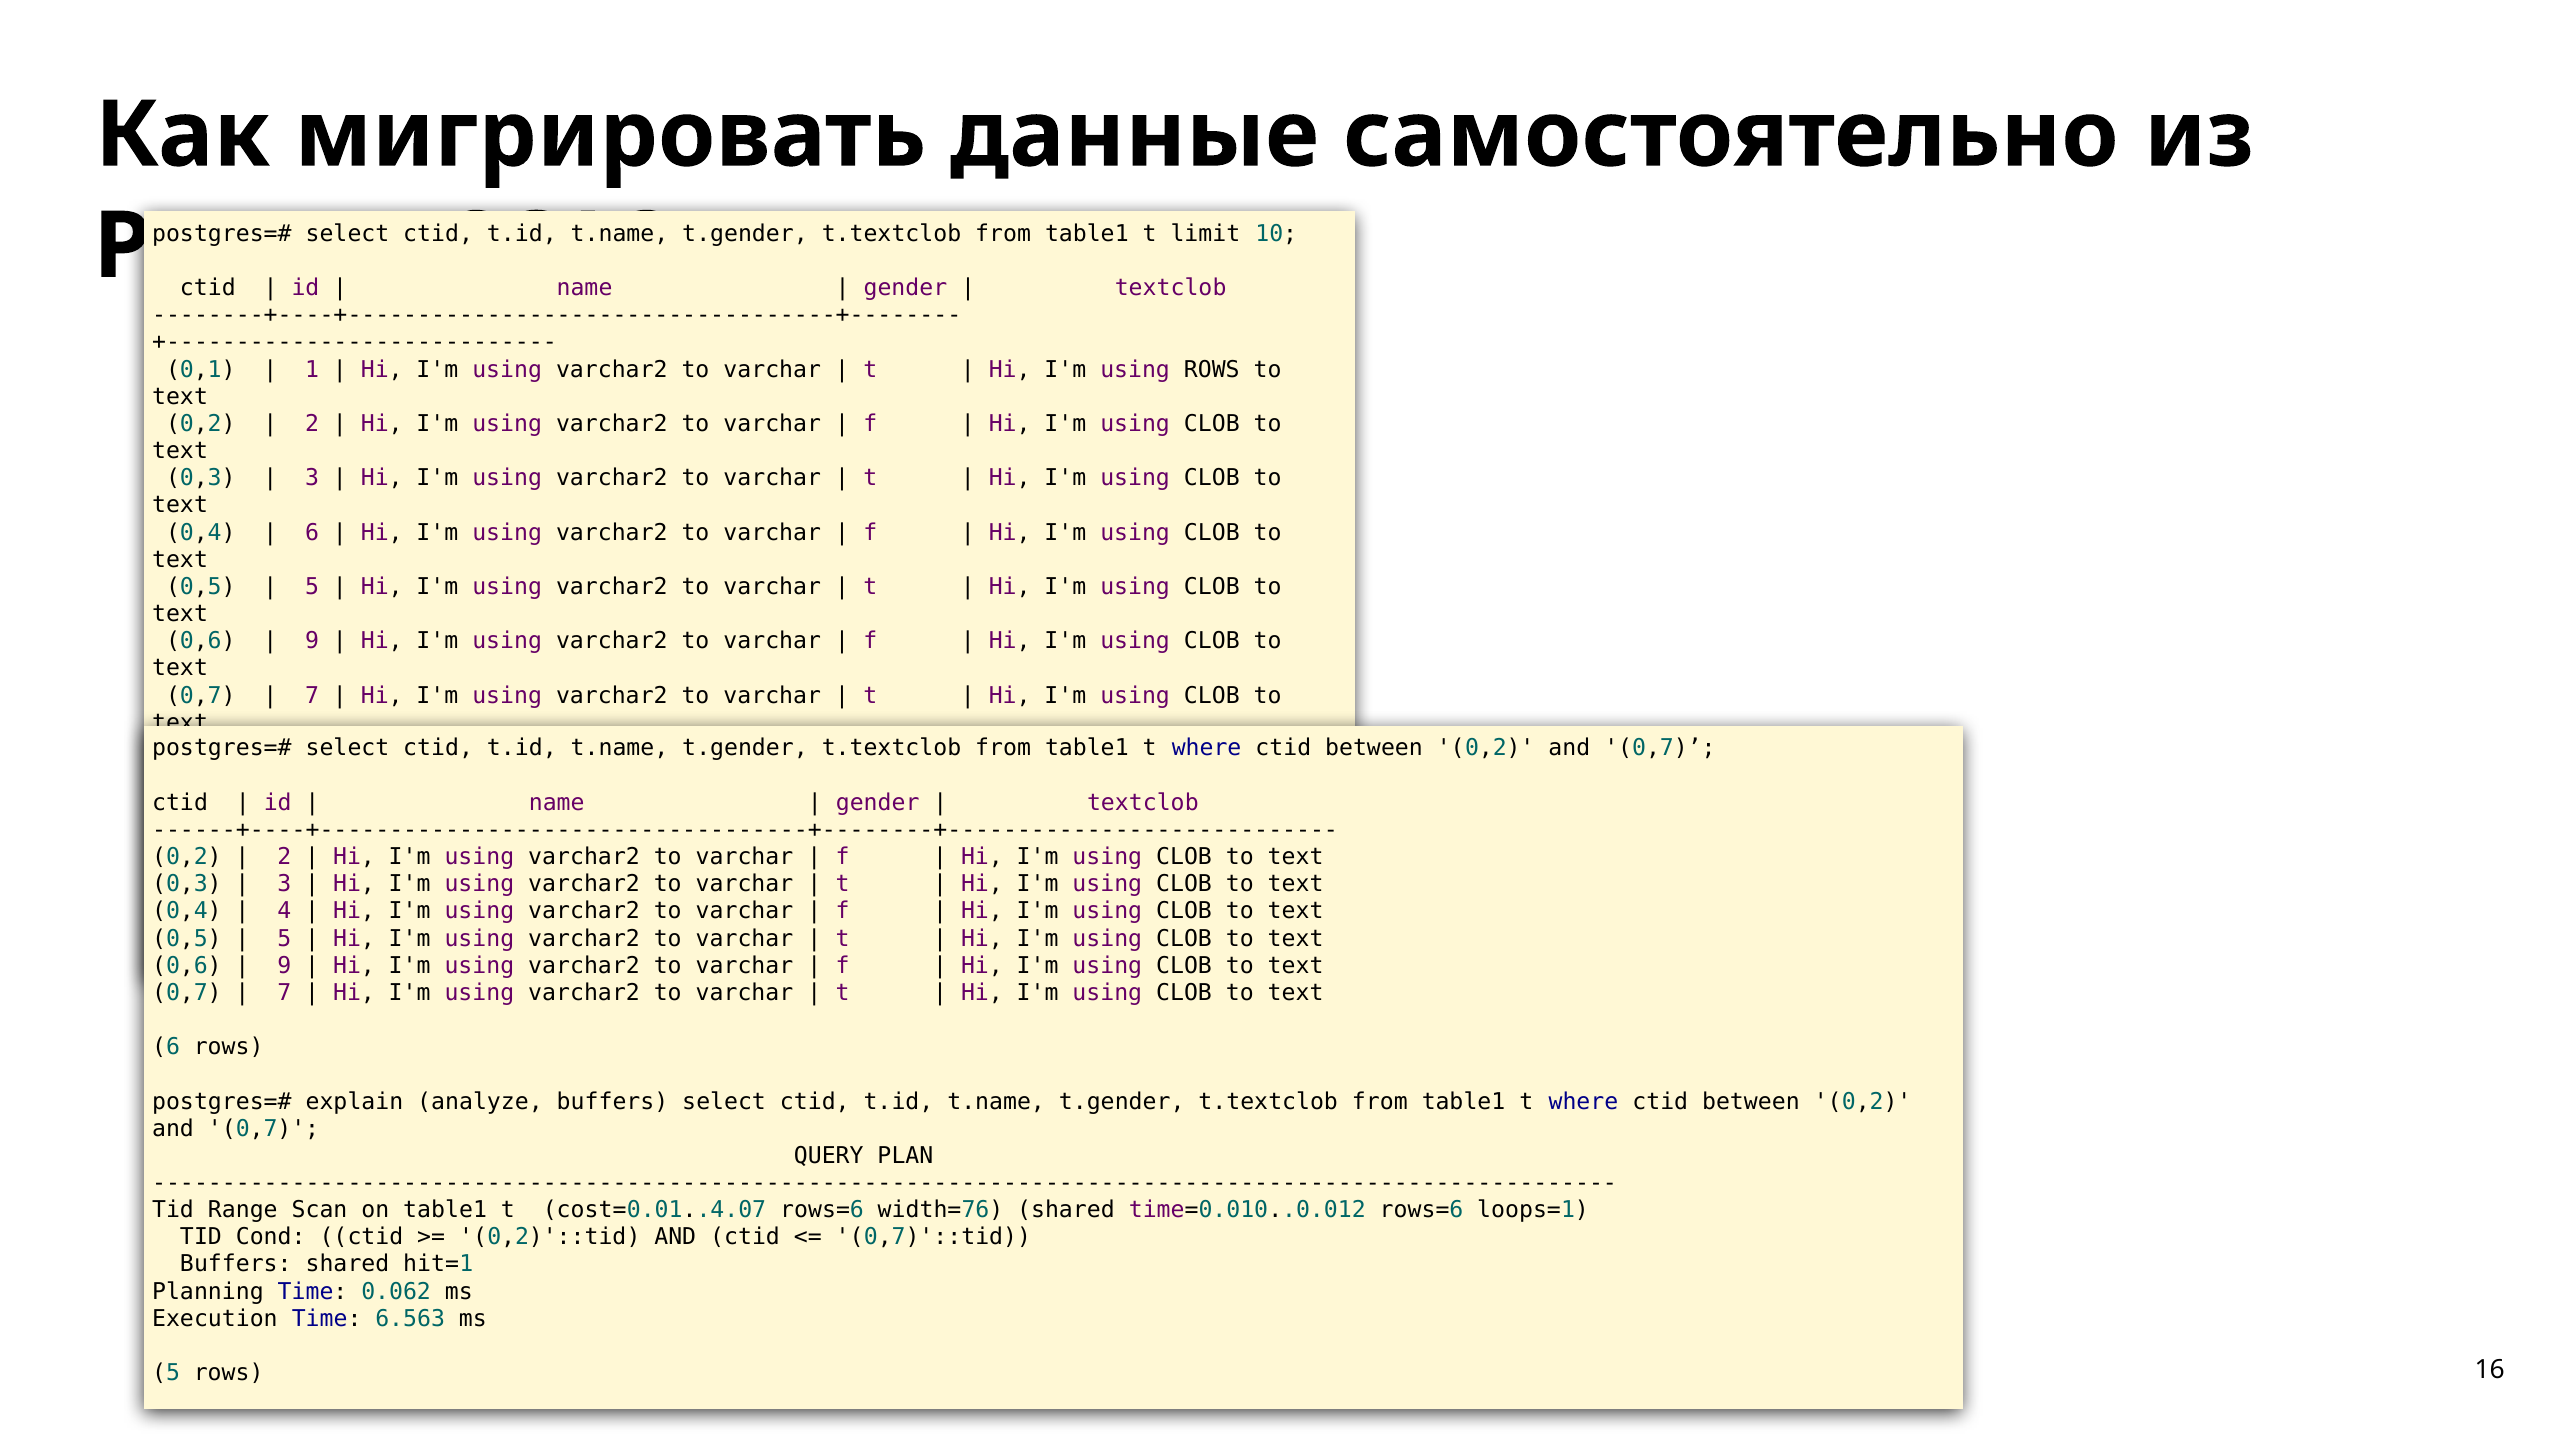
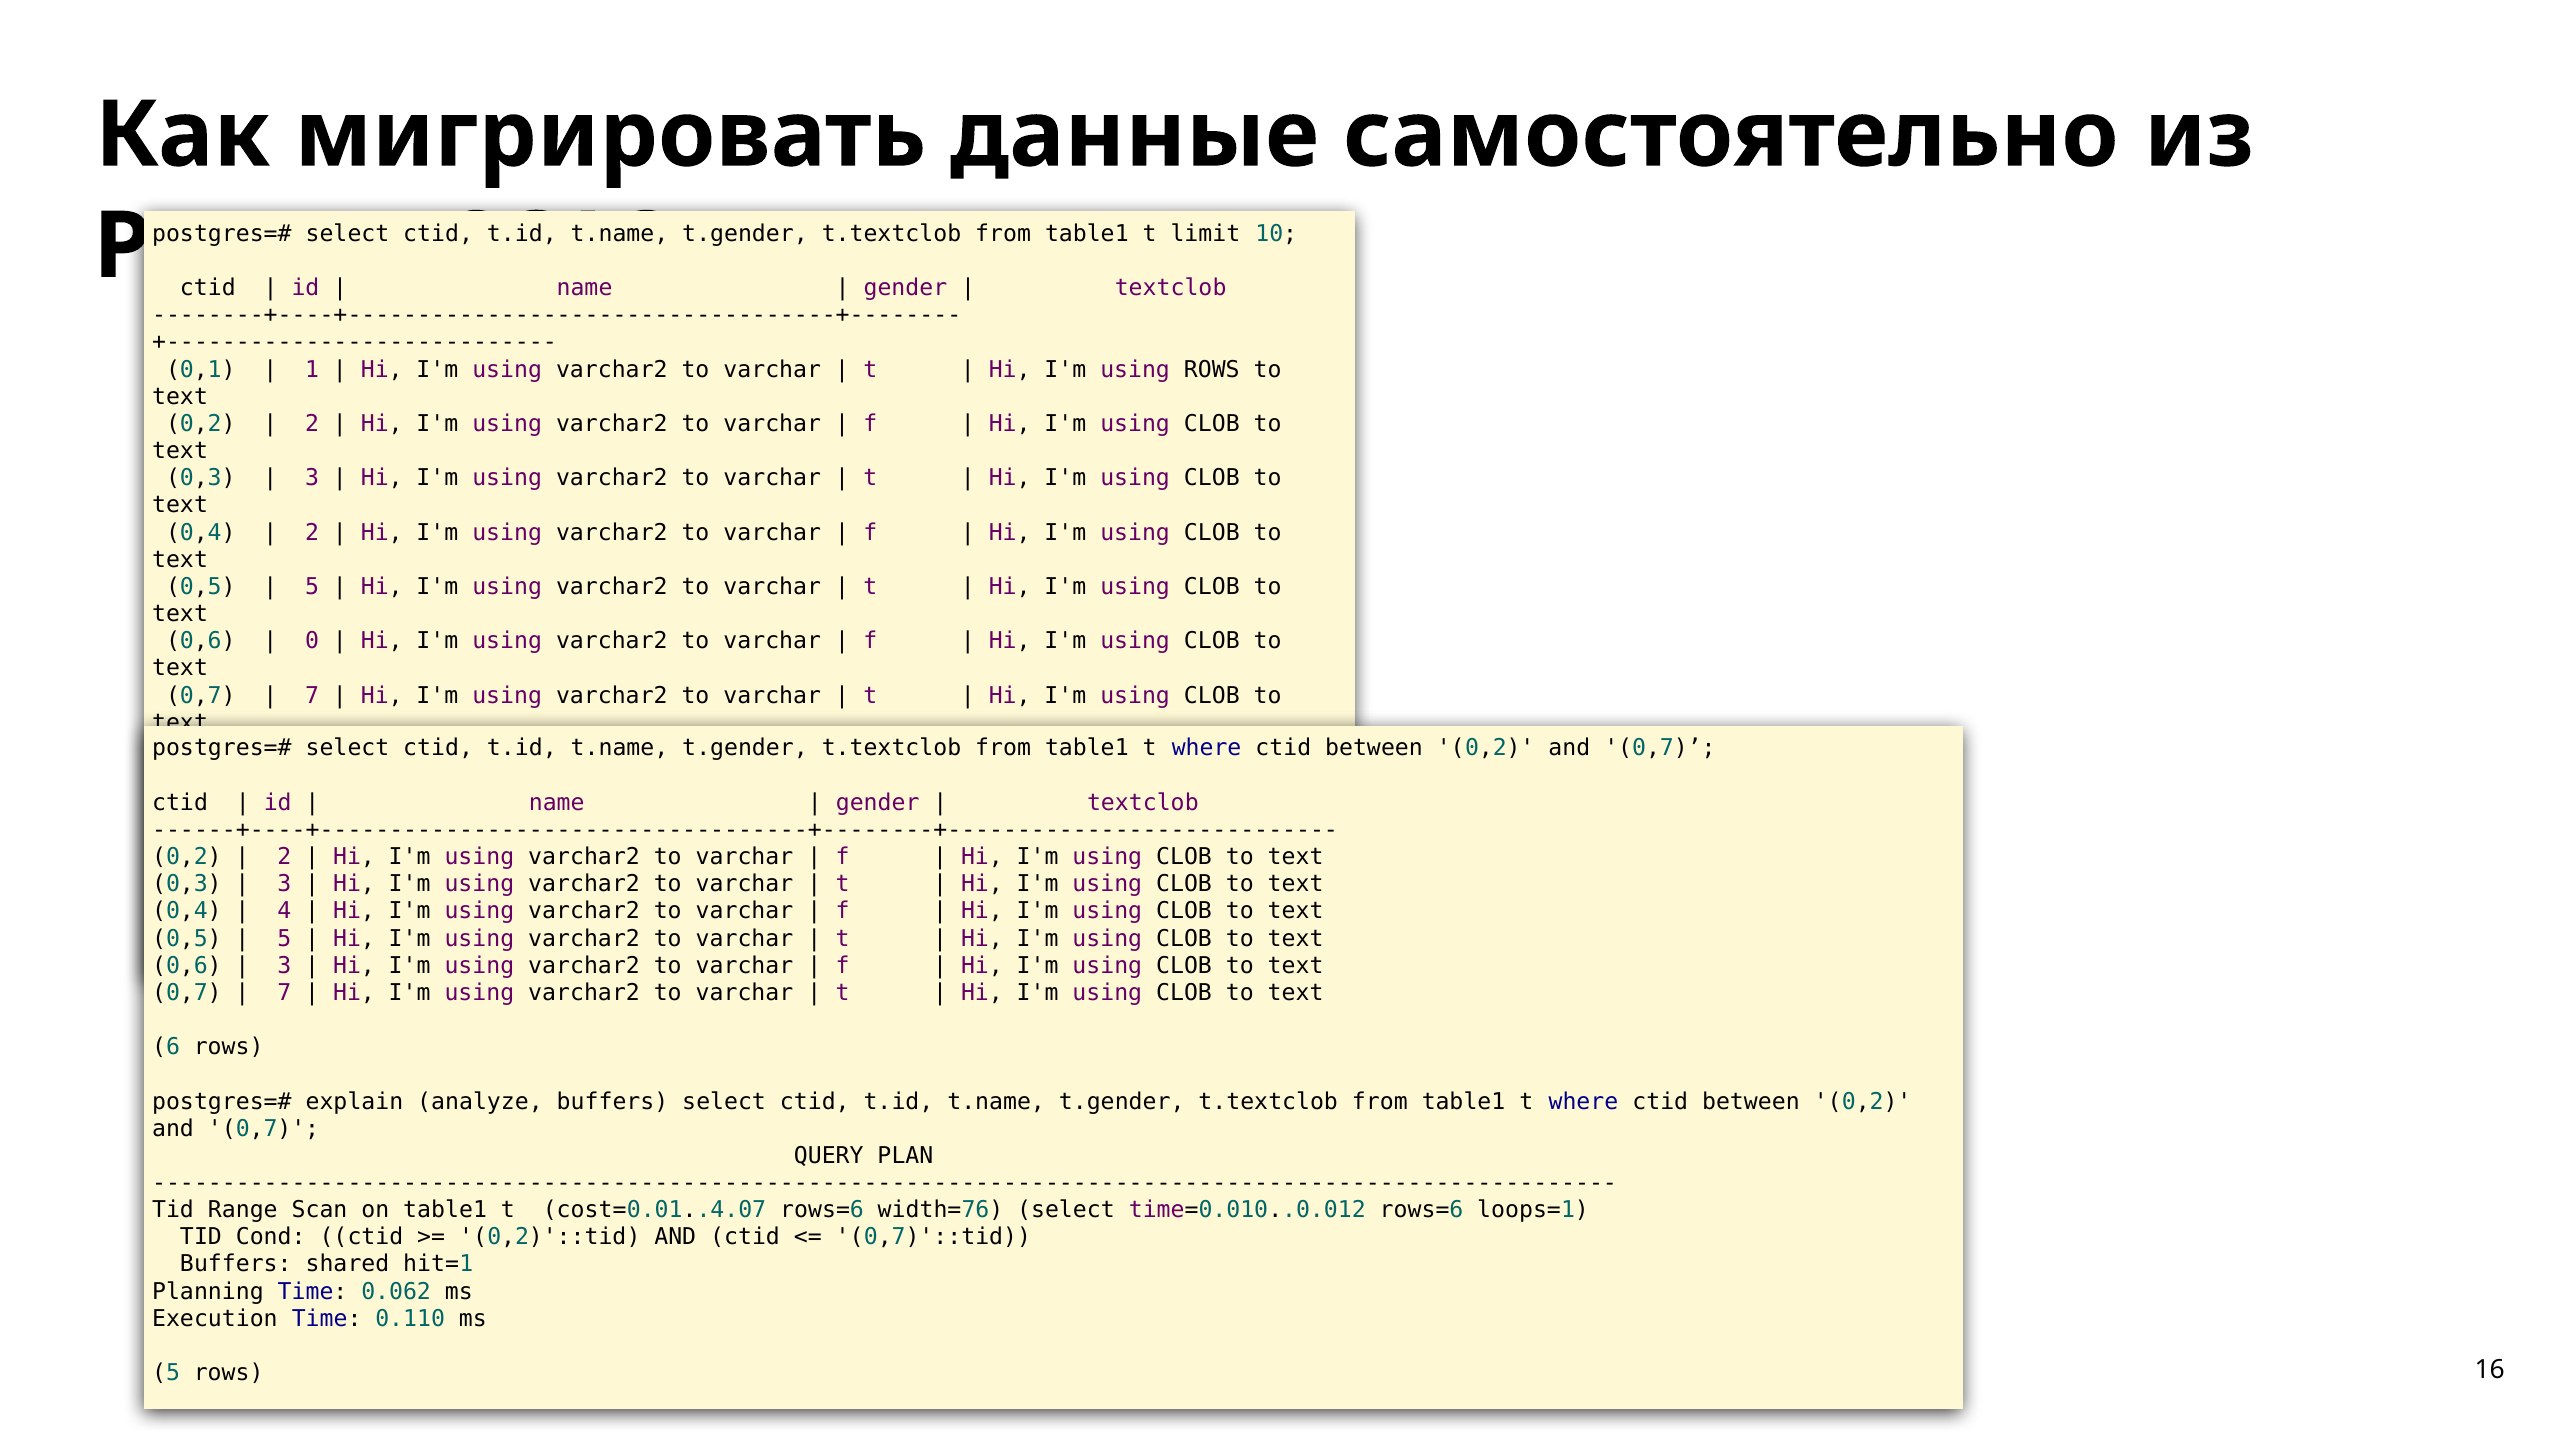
6 at (312, 533): 6 -> 2
9 at (312, 641): 9 -> 0
9 at (284, 966): 9 -> 3
width=76 shared: shared -> select
6.563: 6.563 -> 0.110
